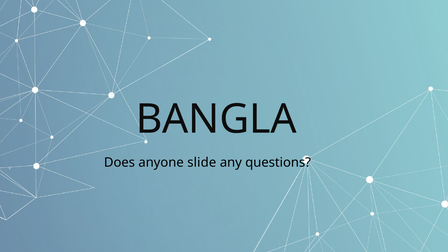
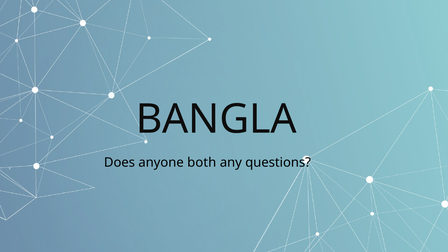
slide: slide -> both
